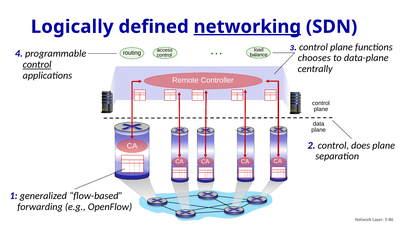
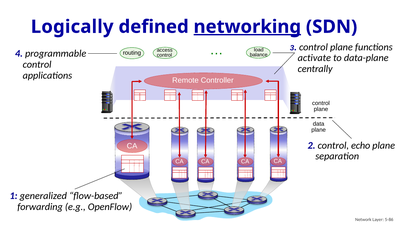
chooses: chooses -> activate
control at (37, 65) underline: present -> none
does: does -> echo
